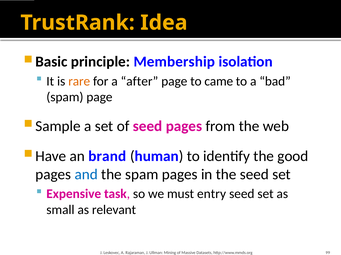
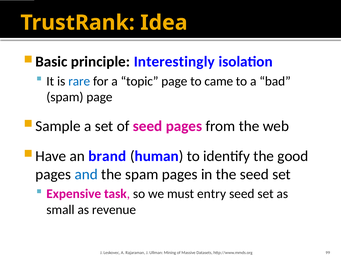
Membership: Membership -> Interestingly
rare colour: orange -> blue
after: after -> topic
relevant: relevant -> revenue
